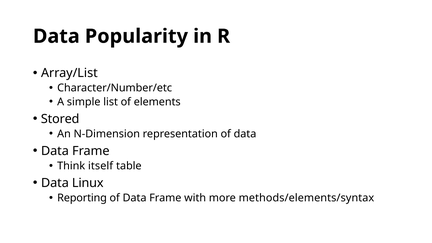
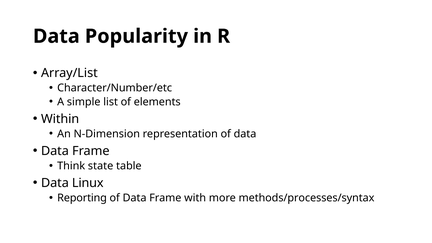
Stored: Stored -> Within
itself: itself -> state
methods/elements/syntax: methods/elements/syntax -> methods/processes/syntax
